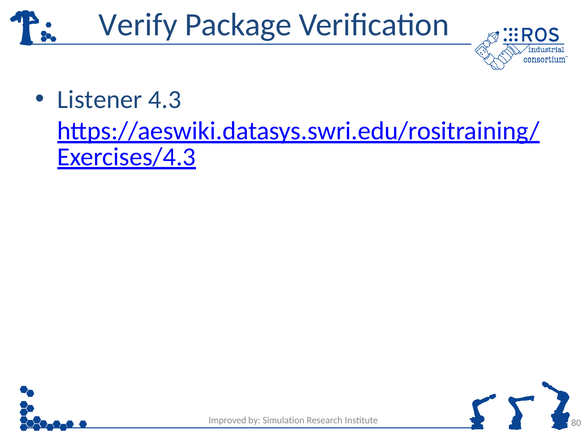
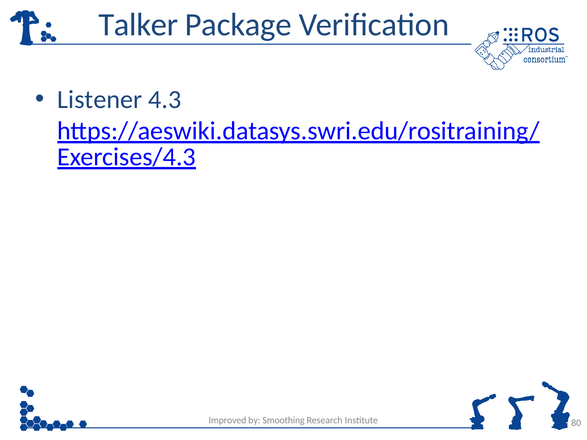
Verify: Verify -> Talker
Simulation: Simulation -> Smoothing
